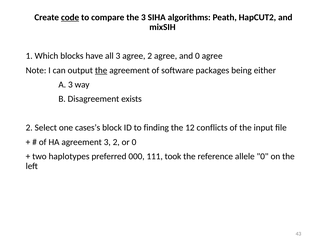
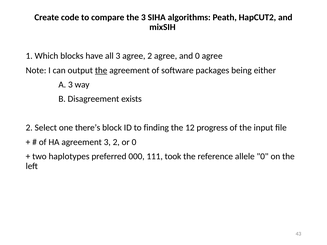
code underline: present -> none
cases’s: cases’s -> there’s
conflicts: conflicts -> progress
